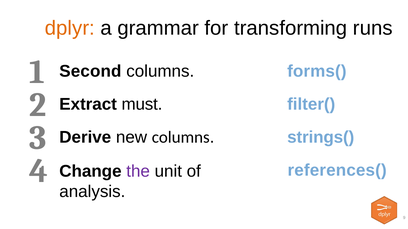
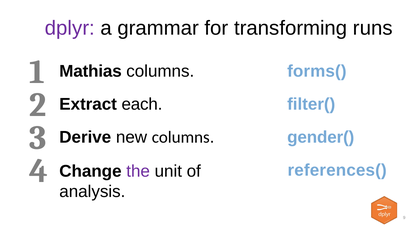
dplyr colour: orange -> purple
Second: Second -> Mathias
must: must -> each
strings(: strings( -> gender(
